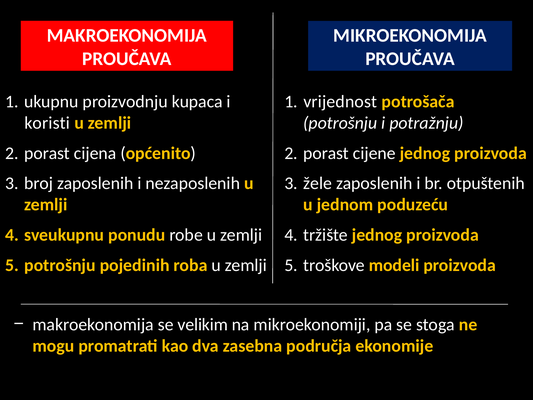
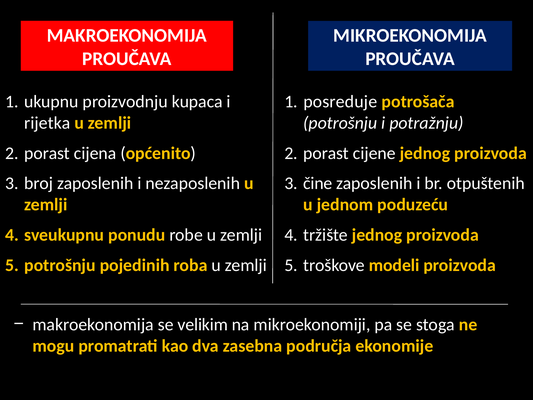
vrijednost: vrijednost -> posreduje
koristi: koristi -> rijetka
žele: žele -> čine
